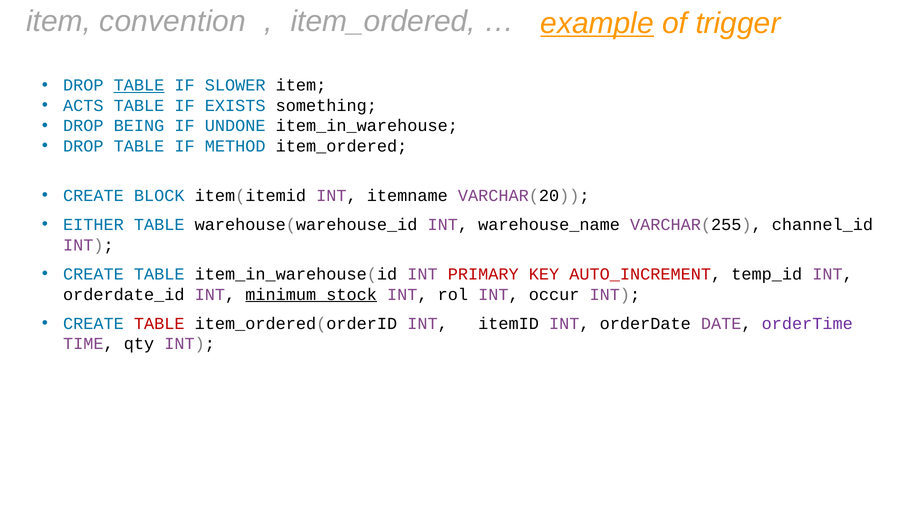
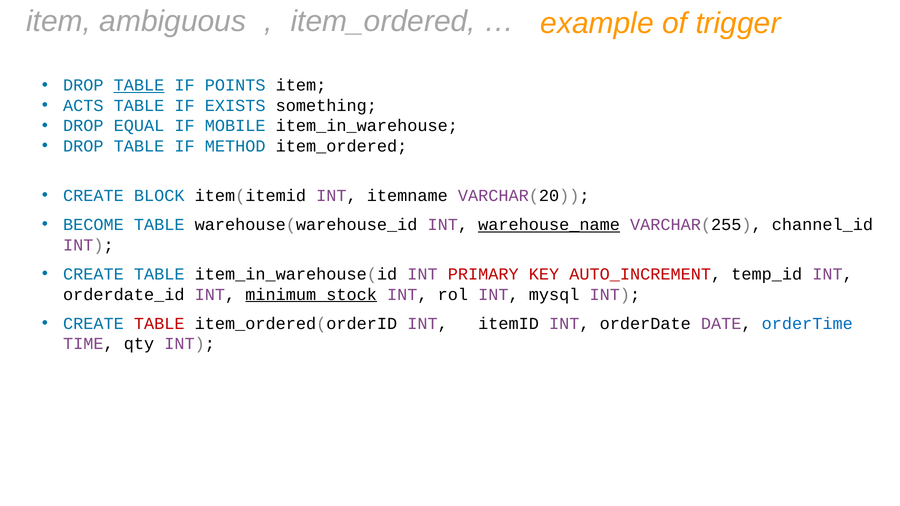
convention: convention -> ambiguous
example underline: present -> none
SLOWER: SLOWER -> POINTS
BEING: BEING -> EQUAL
UNDONE: UNDONE -> MOBILE
EITHER: EITHER -> BECOME
warehouse_name underline: none -> present
occur: occur -> mysql
orderTime colour: purple -> blue
